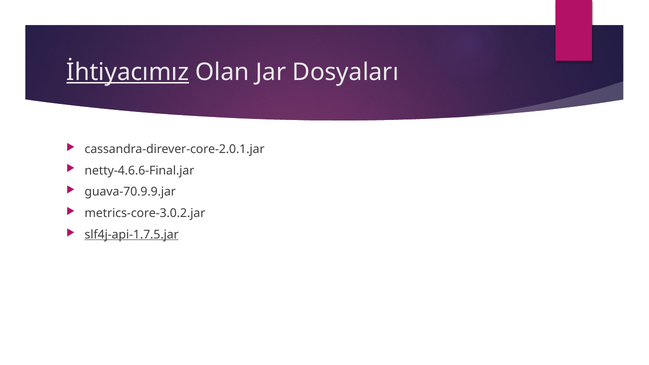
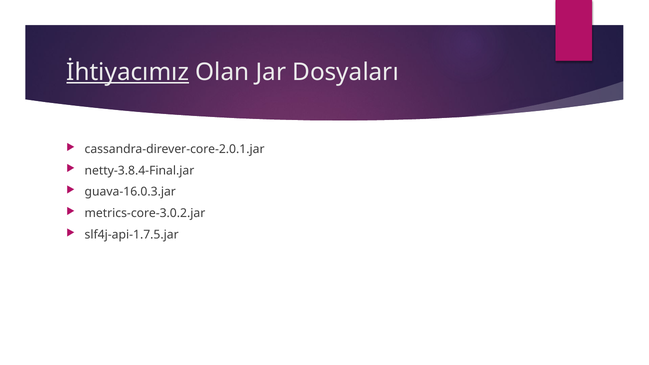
netty-4.6.6-Final.jar: netty-4.6.6-Final.jar -> netty-3.8.4-Final.jar
guava-70.9.9.jar: guava-70.9.9.jar -> guava-16.0.3.jar
slf4j-api-1.7.5.jar underline: present -> none
